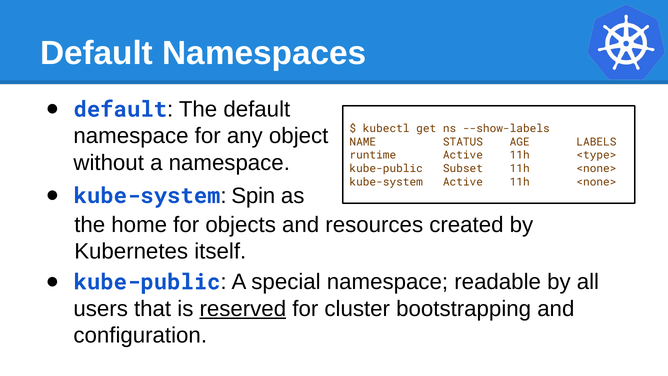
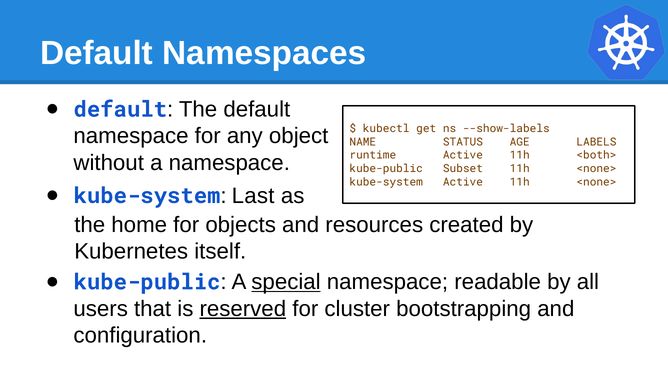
<type>: <type> -> <both>
Spin: Spin -> Last
special underline: none -> present
